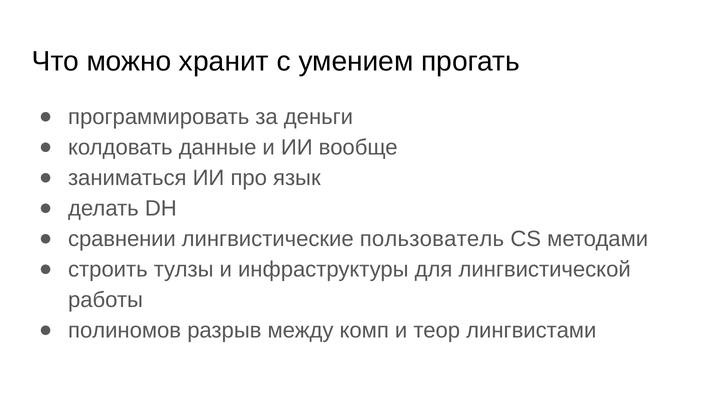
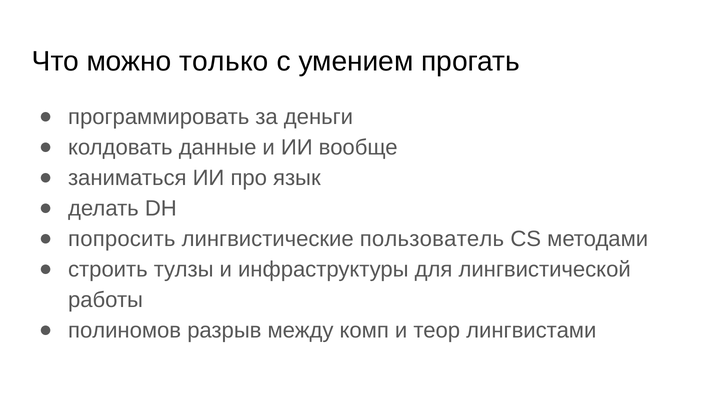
хранит: хранит -> только
сравнении: сравнении -> попросить
